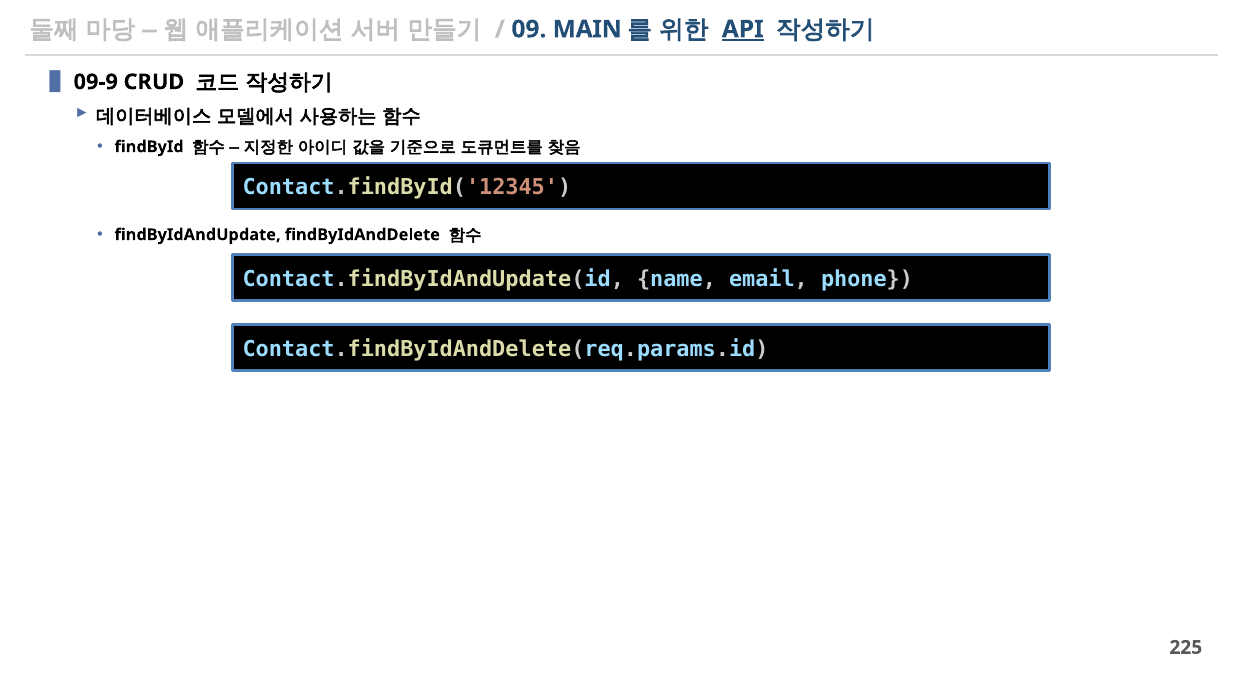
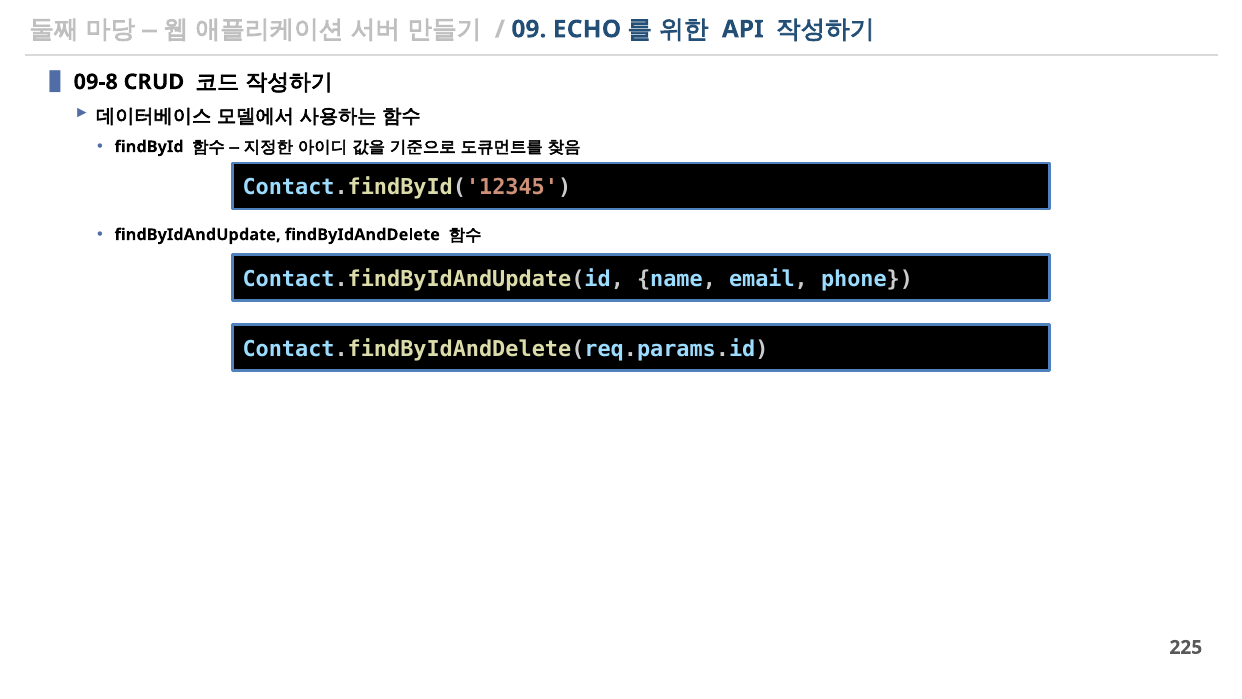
MAIN: MAIN -> ECHO
API underline: present -> none
09-9: 09-9 -> 09-8
